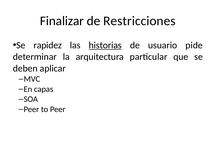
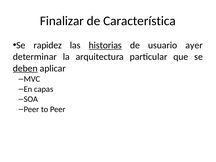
Restricciones: Restricciones -> Característica
pide: pide -> ayer
deben underline: none -> present
